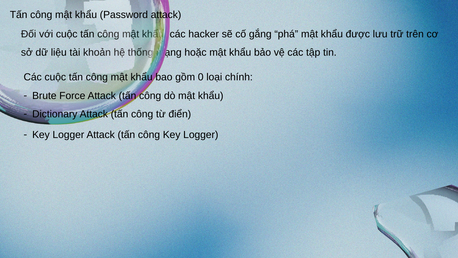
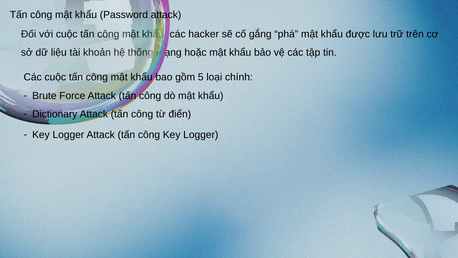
0: 0 -> 5
